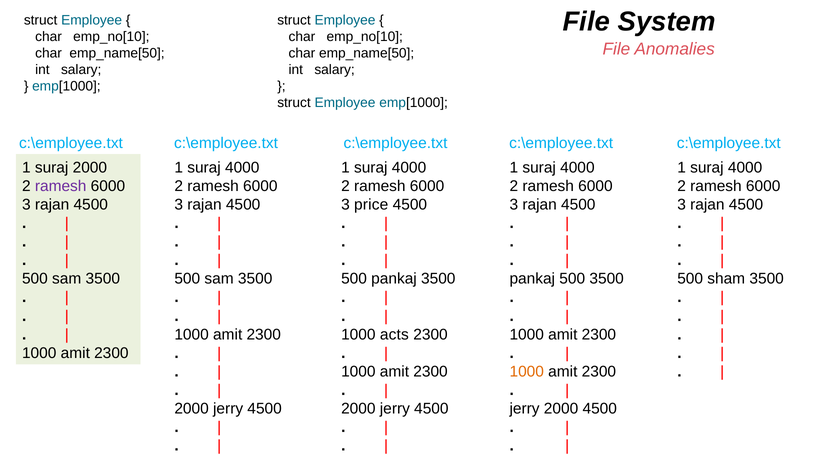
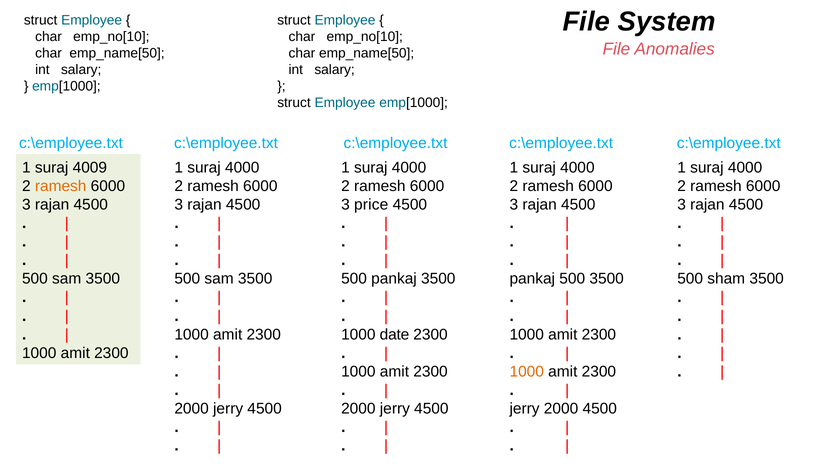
suraj 2000: 2000 -> 4009
ramesh at (61, 186) colour: purple -> orange
acts: acts -> date
